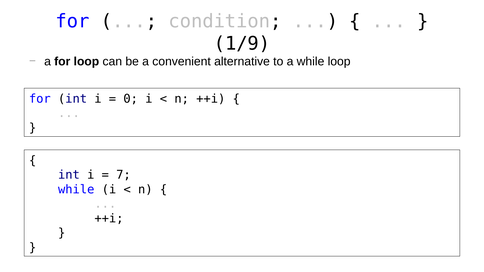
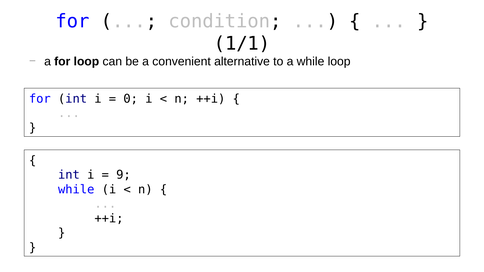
1/9: 1/9 -> 1/1
7: 7 -> 9
